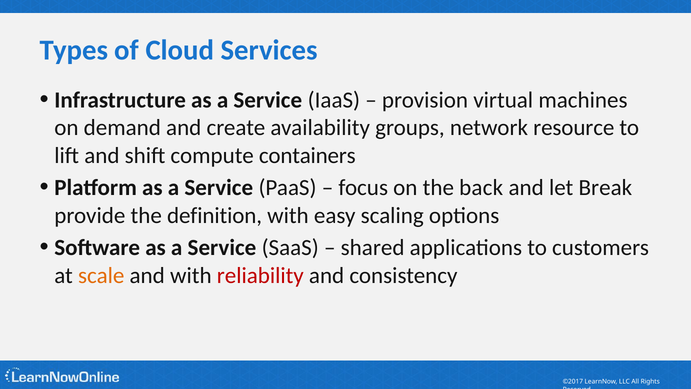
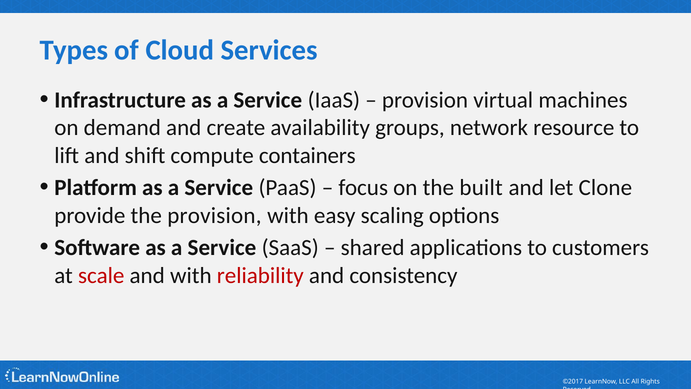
back: back -> built
Break: Break -> Clone
the definition: definition -> provision
scale colour: orange -> red
